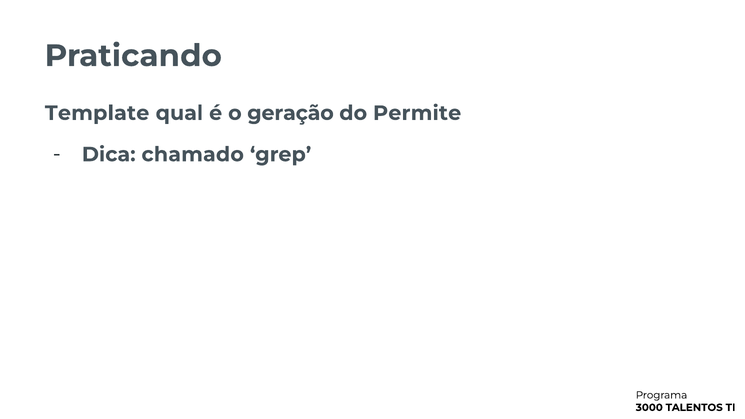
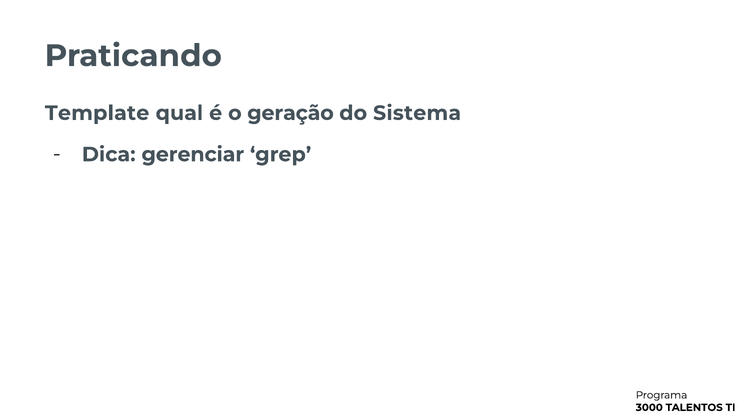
Permite: Permite -> Sistema
chamado: chamado -> gerenciar
